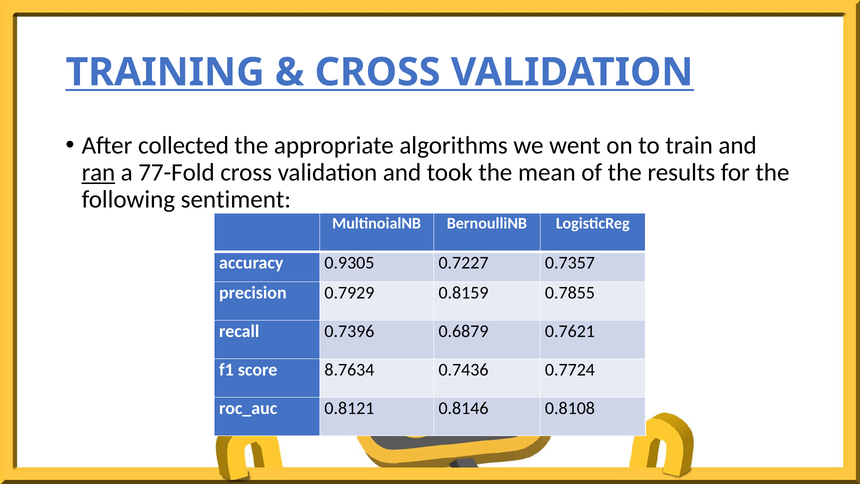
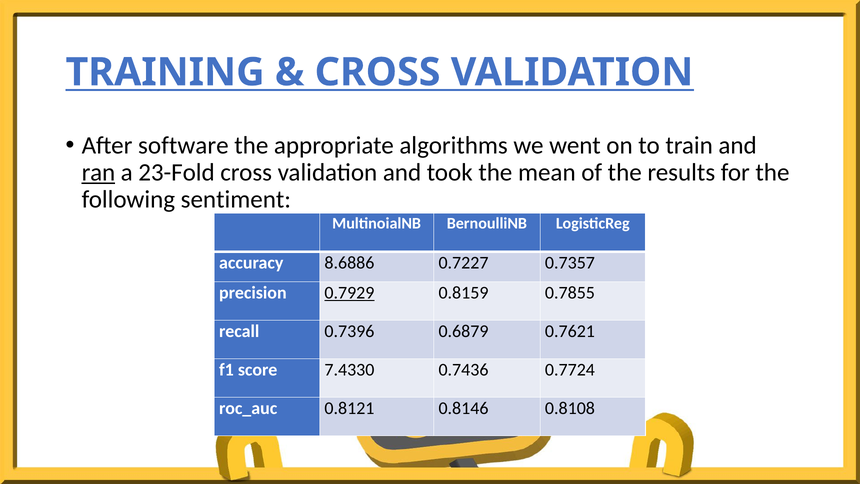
collected: collected -> software
77-Fold: 77-Fold -> 23-Fold
0.9305: 0.9305 -> 8.6886
0.7929 underline: none -> present
8.7634: 8.7634 -> 7.4330
